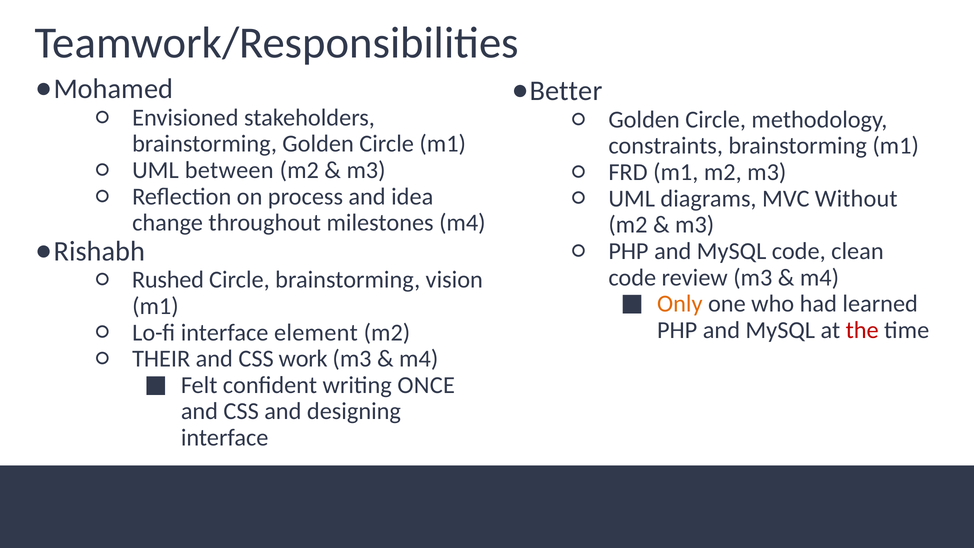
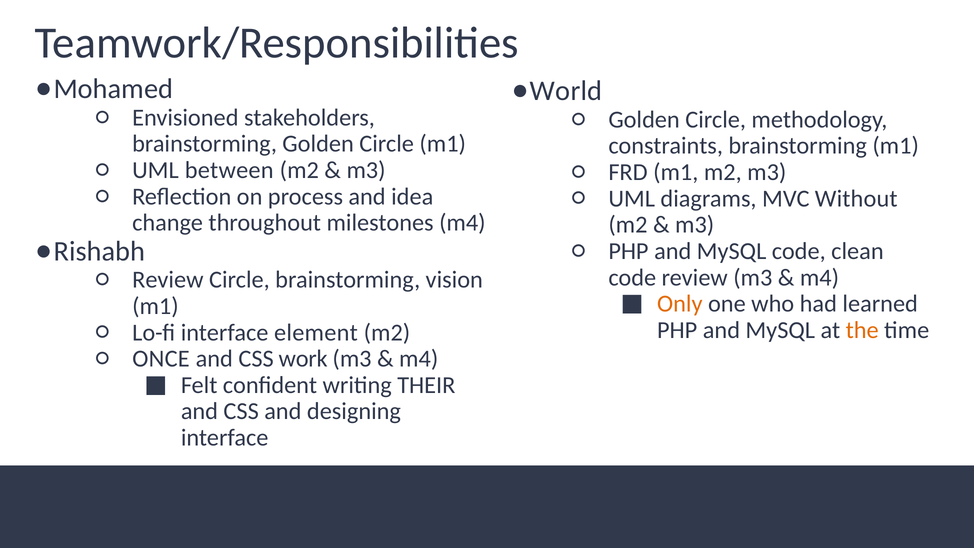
Better: Better -> World
Rushed at (168, 280): Rushed -> Review
the colour: red -> orange
THEIR: THEIR -> ONCE
ONCE: ONCE -> THEIR
